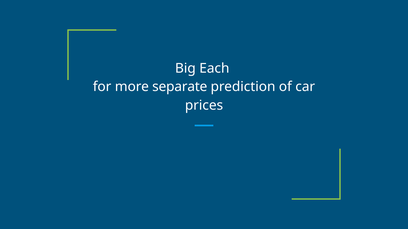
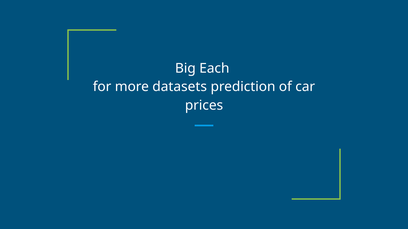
separate: separate -> datasets
